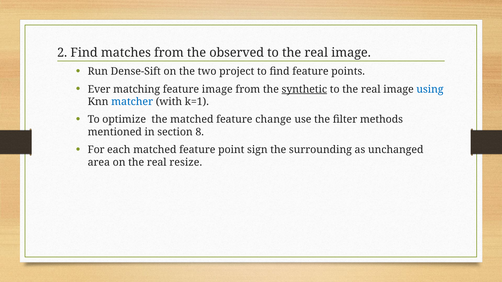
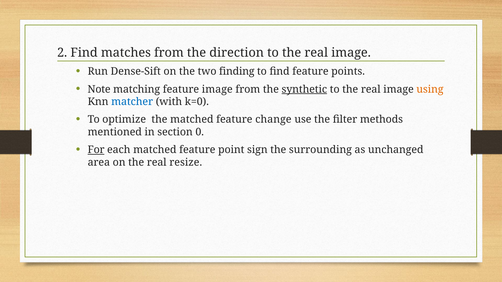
observed: observed -> direction
project: project -> finding
Ever: Ever -> Note
using colour: blue -> orange
k=1: k=1 -> k=0
8: 8 -> 0
For underline: none -> present
